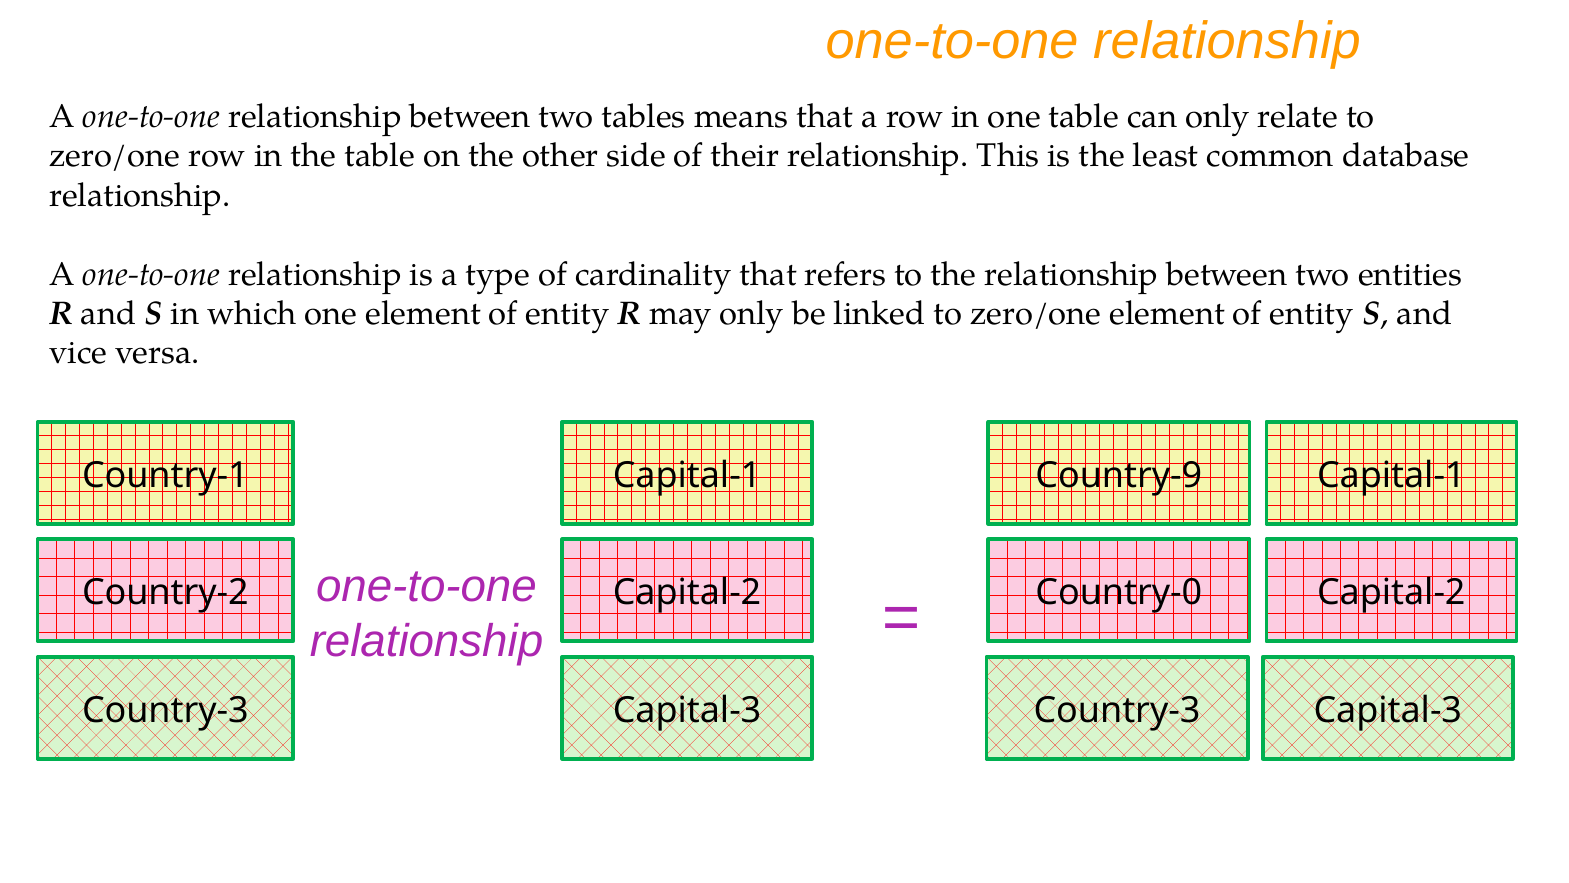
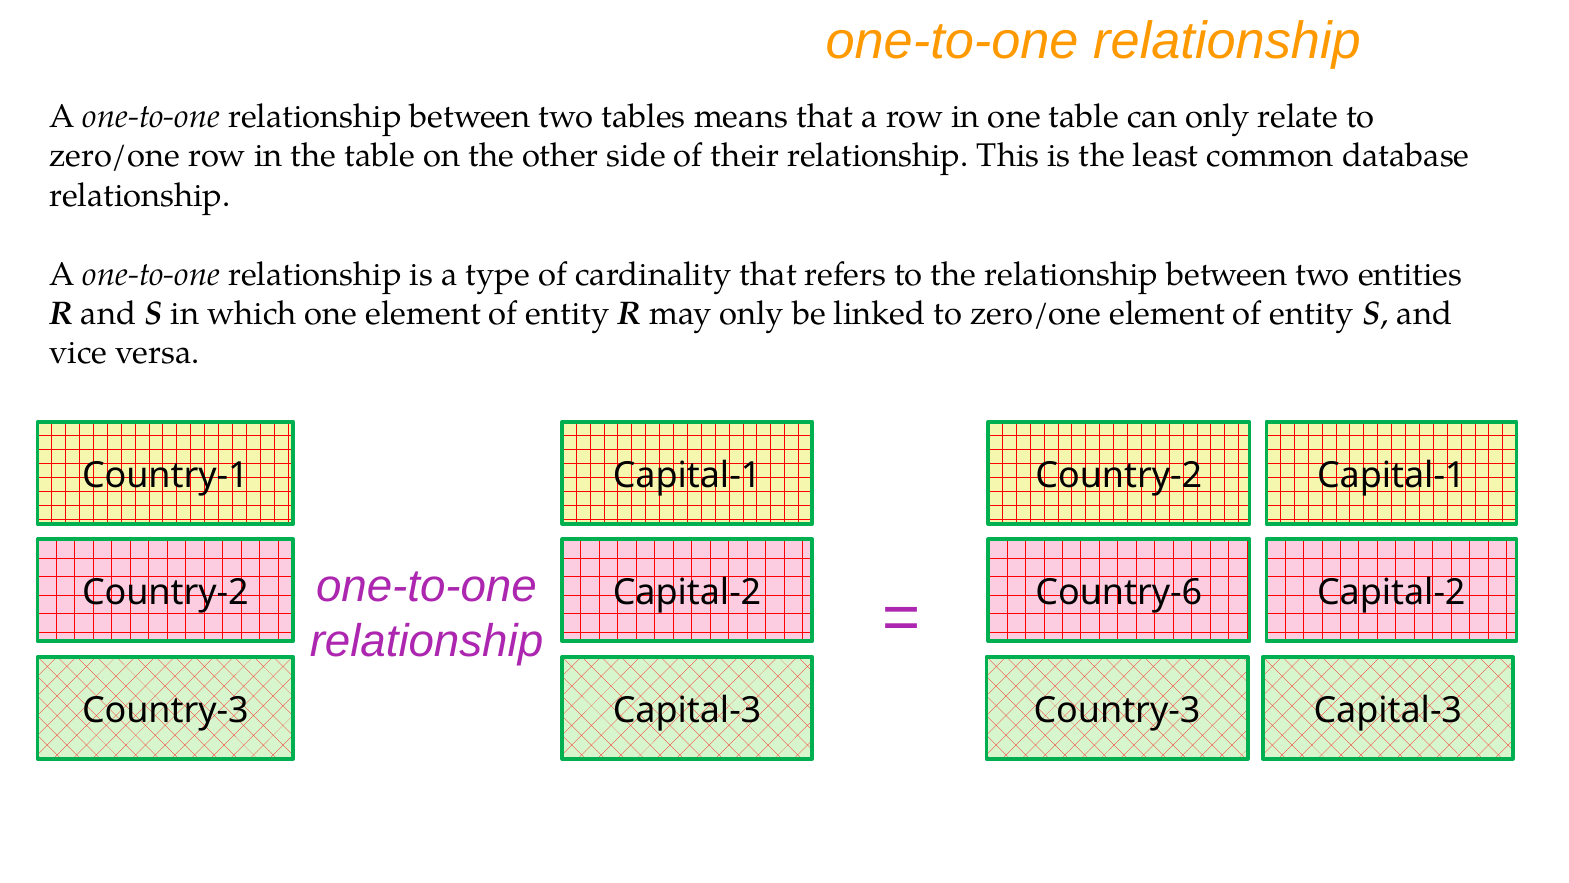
Country-1 Capital-1 Country-9: Country-9 -> Country-2
Country-0: Country-0 -> Country-6
